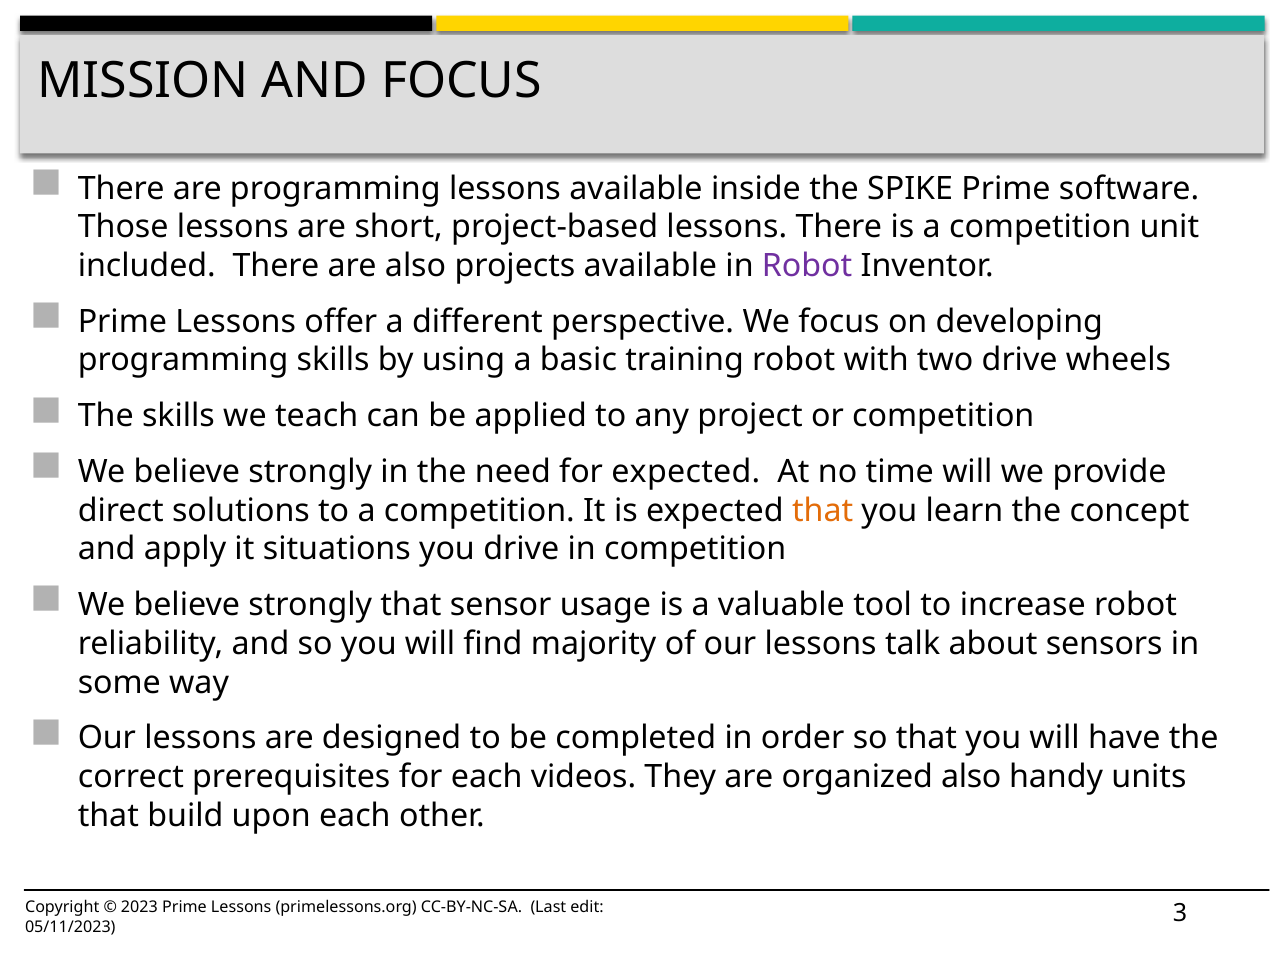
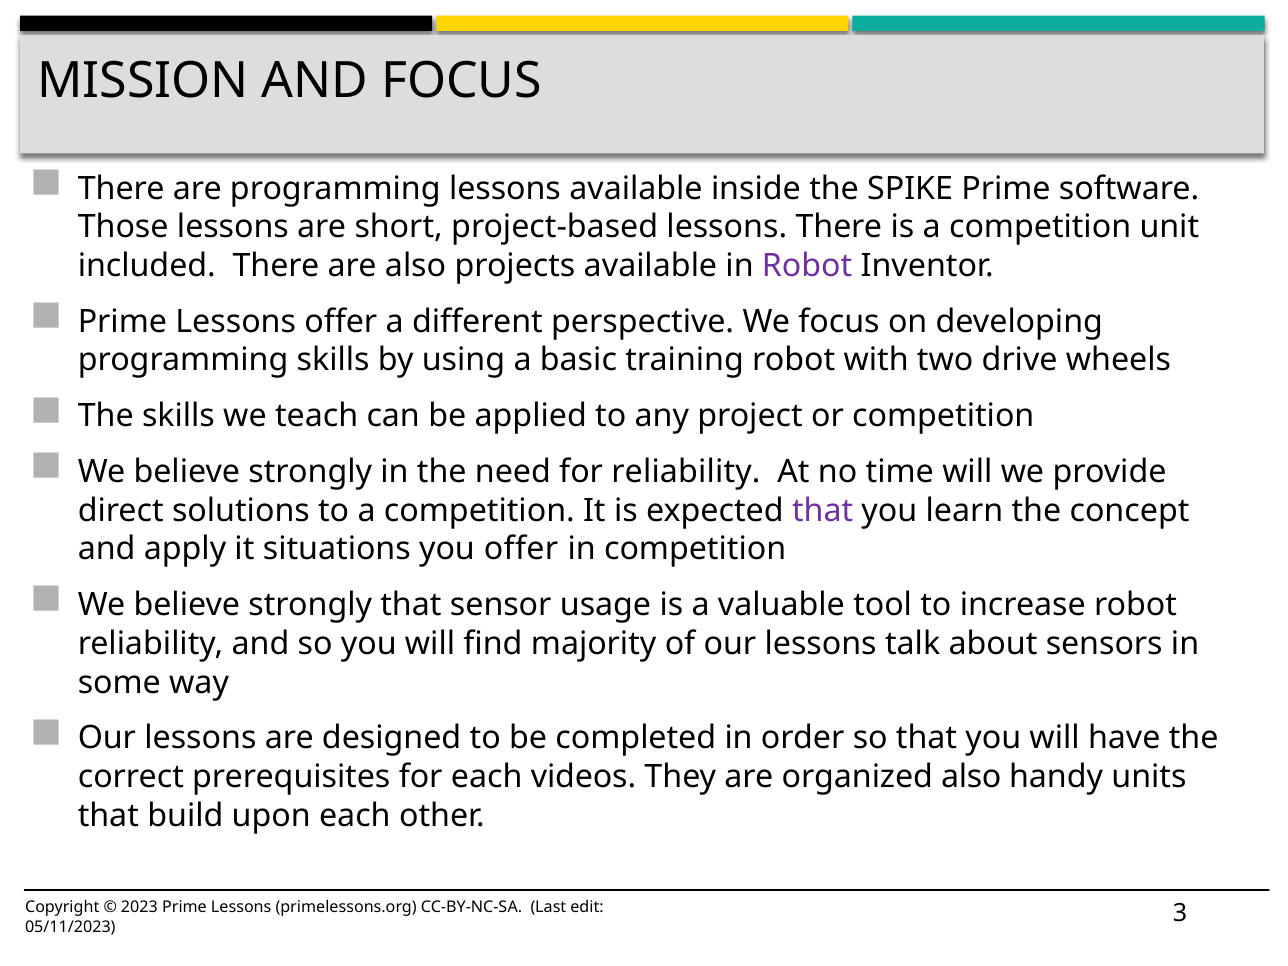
for expected: expected -> reliability
that at (823, 511) colour: orange -> purple
you drive: drive -> offer
